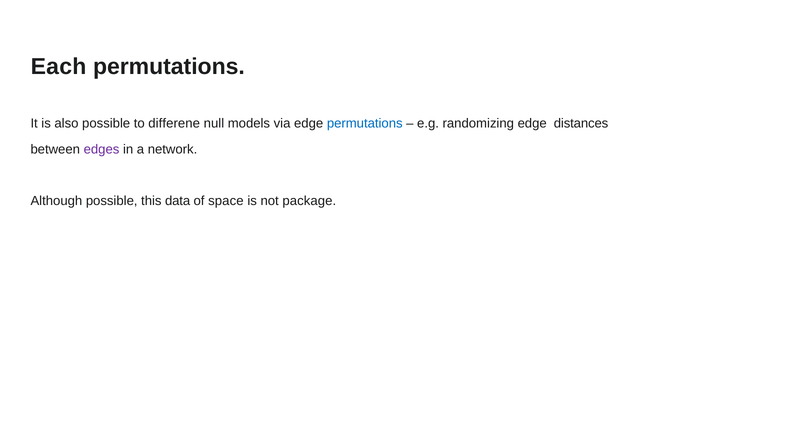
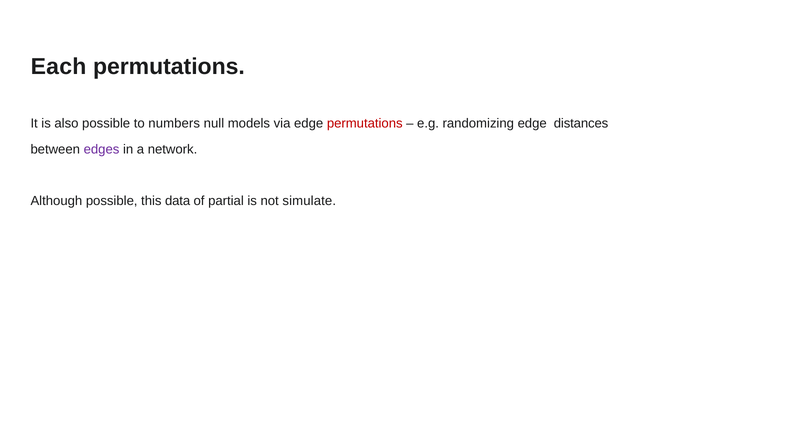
differene: differene -> numbers
permutations at (365, 123) colour: blue -> red
space: space -> partial
package: package -> simulate
